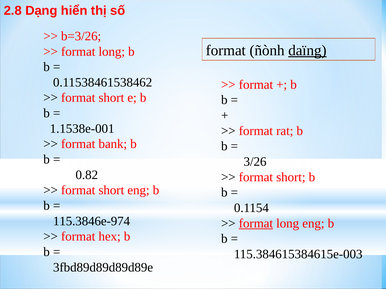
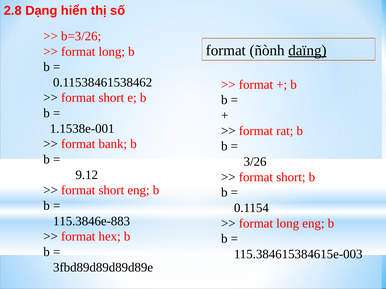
0.82: 0.82 -> 9.12
115.3846e-974: 115.3846e-974 -> 115.3846e-883
format at (256, 224) underline: present -> none
